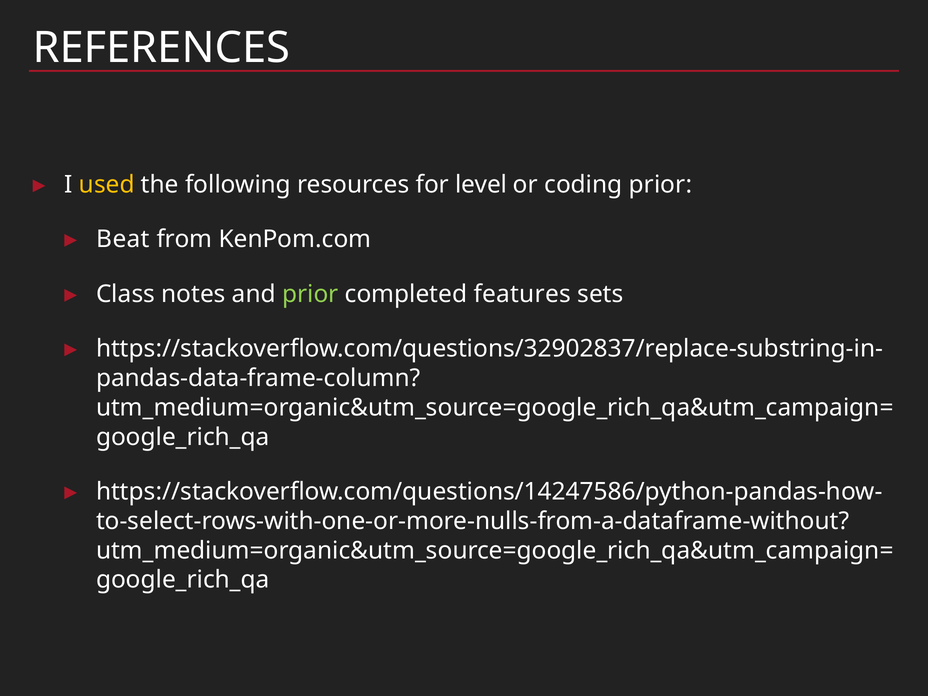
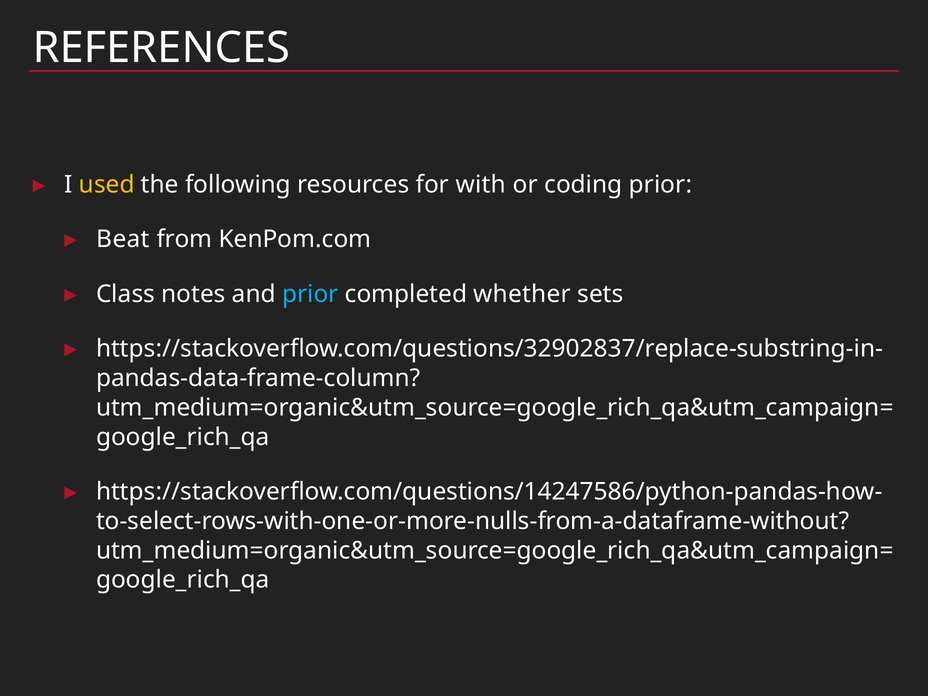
level: level -> with
prior at (310, 294) colour: light green -> light blue
features: features -> whether
